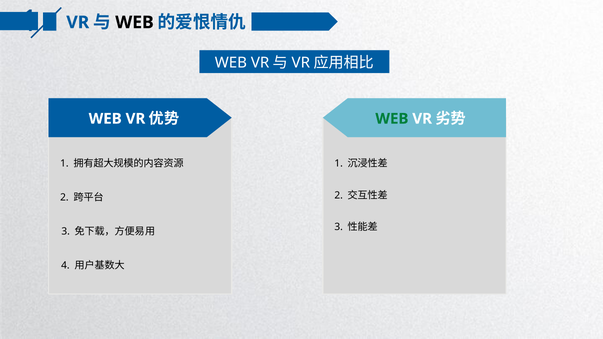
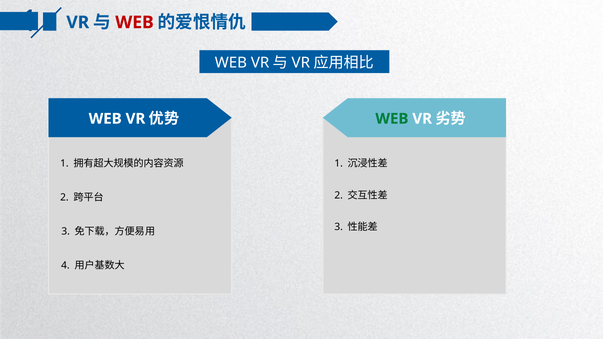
WEB at (135, 22) colour: black -> red
